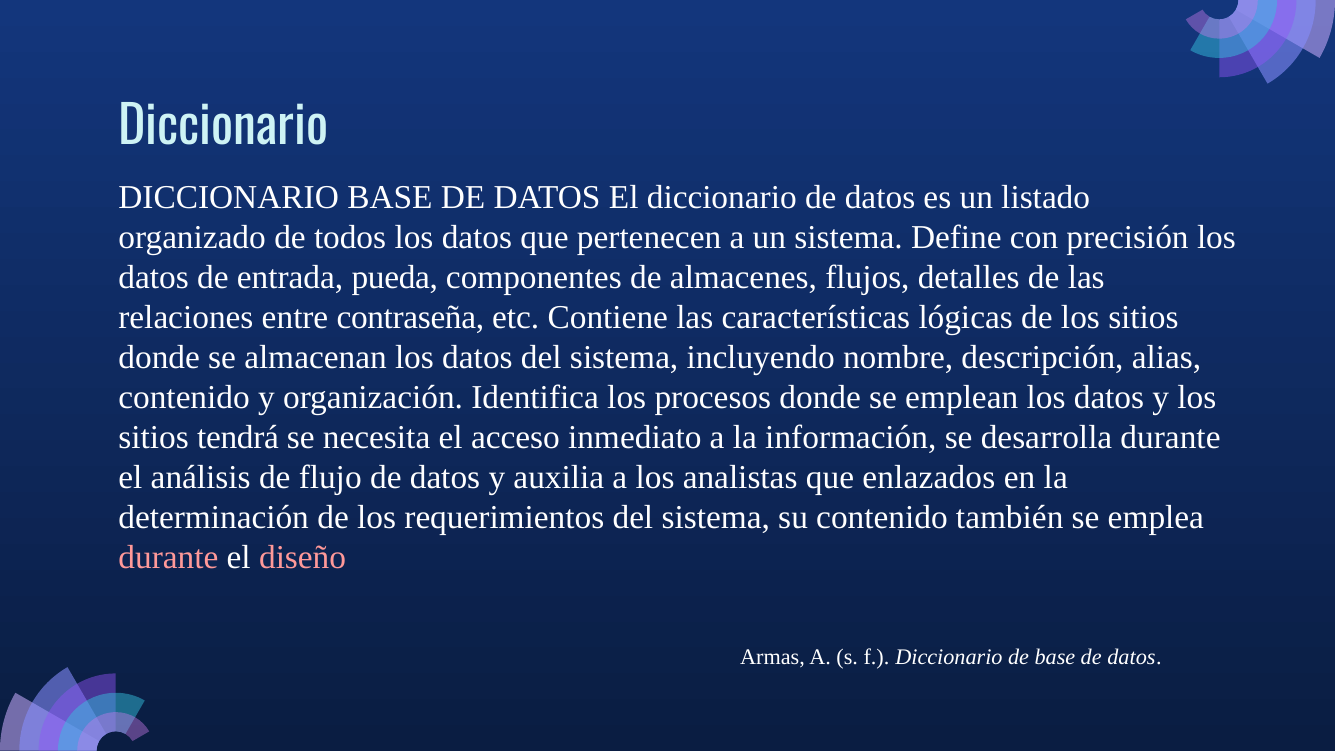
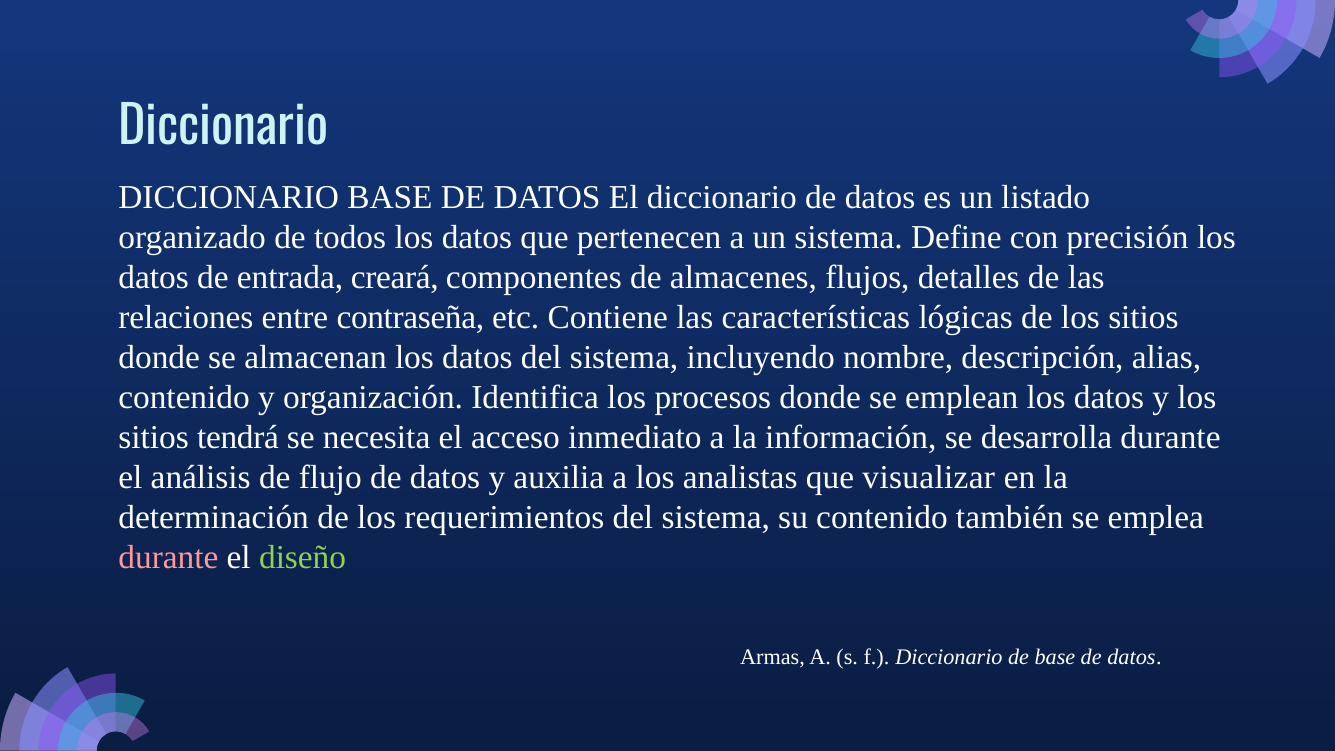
pueda: pueda -> creará
enlazados: enlazados -> visualizar
diseño colour: pink -> light green
